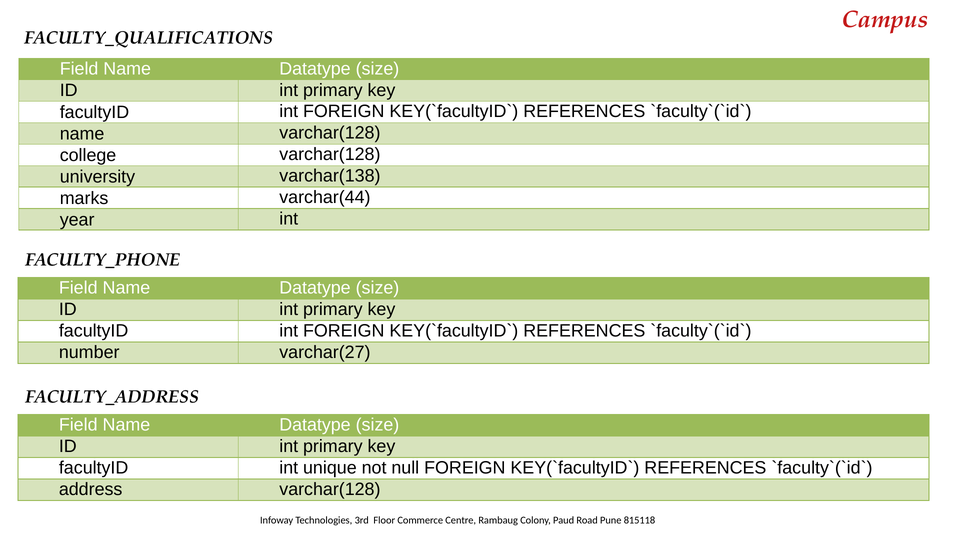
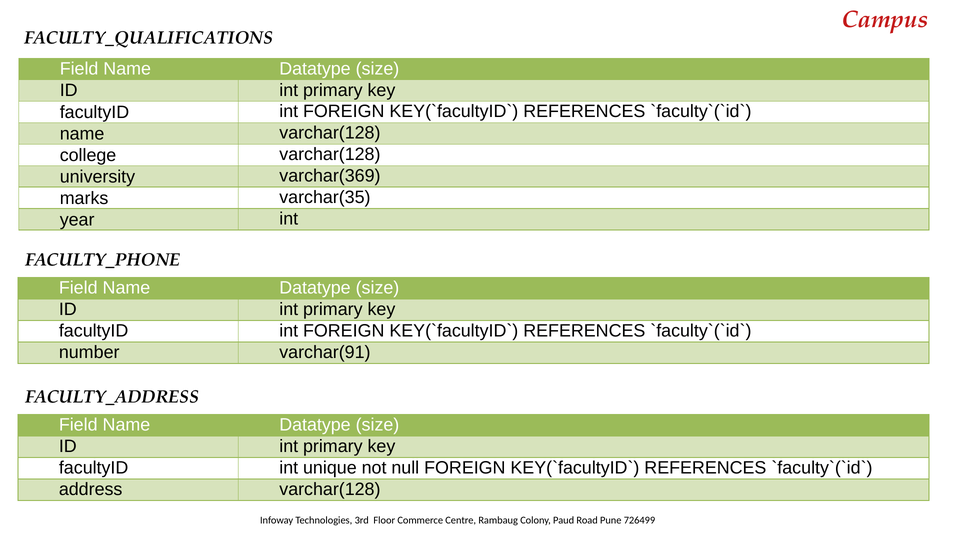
varchar(138: varchar(138 -> varchar(369
varchar(44: varchar(44 -> varchar(35
varchar(27: varchar(27 -> varchar(91
815118: 815118 -> 726499
